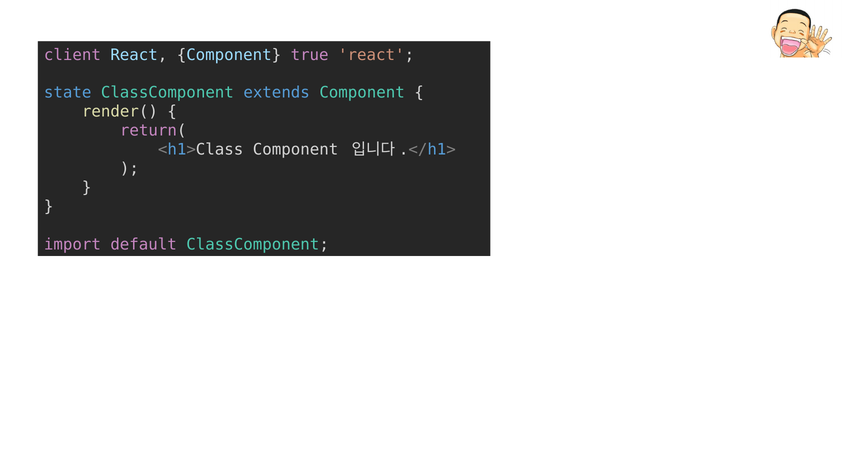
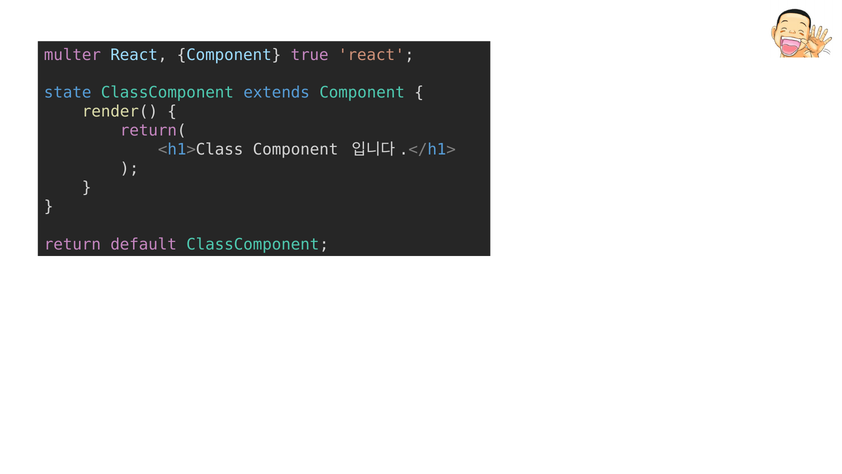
client: client -> multer
import: import -> return
